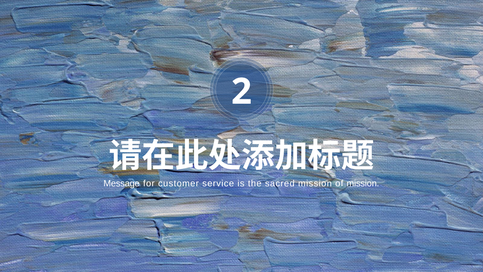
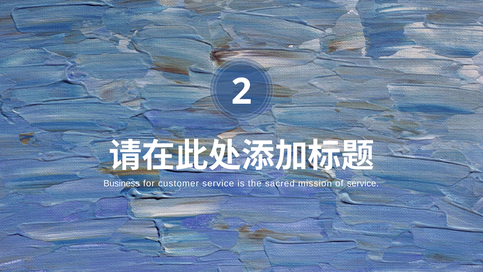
Message: Message -> Business
of mission: mission -> service
